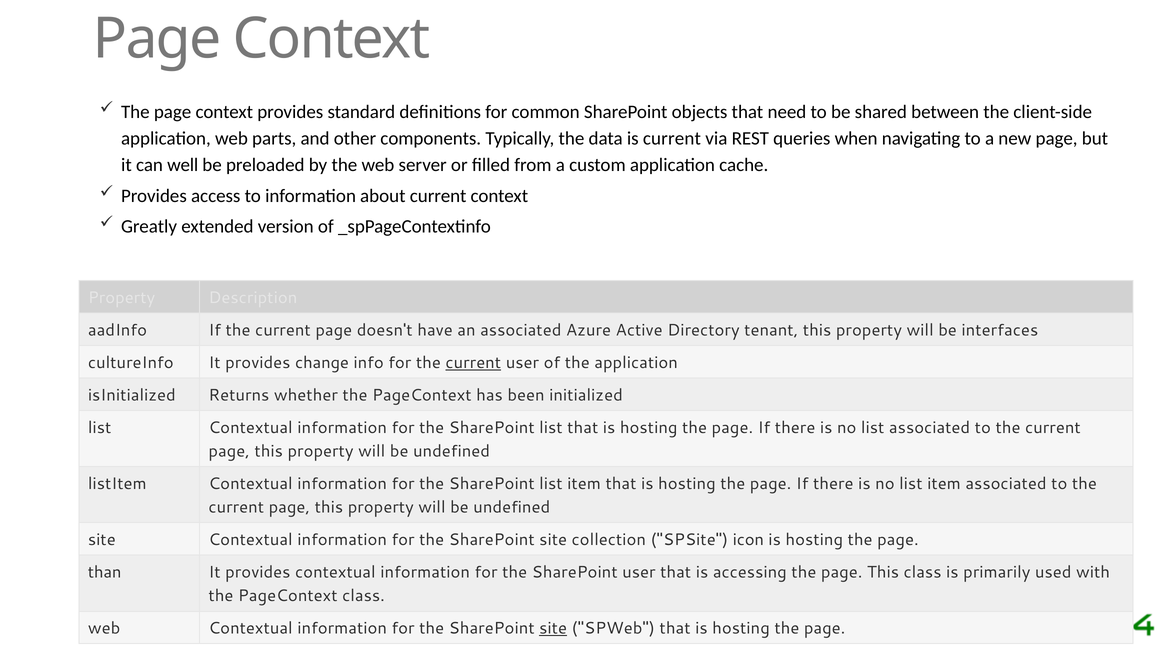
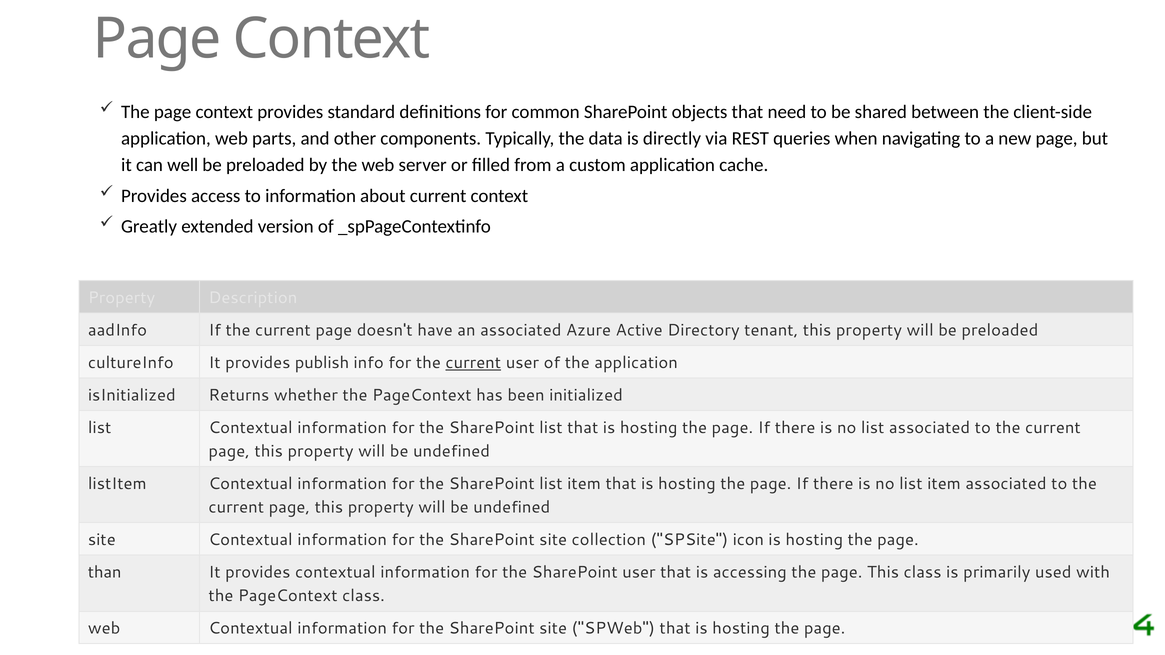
is current: current -> directly
will be interfaces: interfaces -> preloaded
change: change -> publish
site at (553, 629) underline: present -> none
